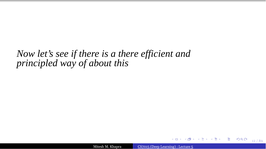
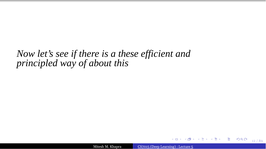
a there: there -> these
